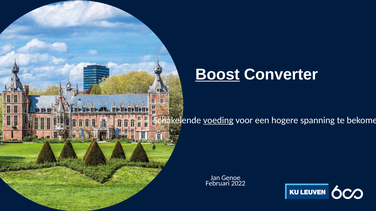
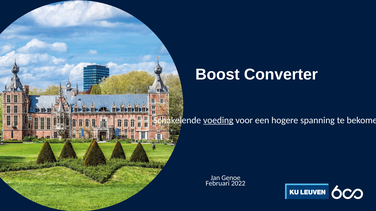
Boost underline: present -> none
